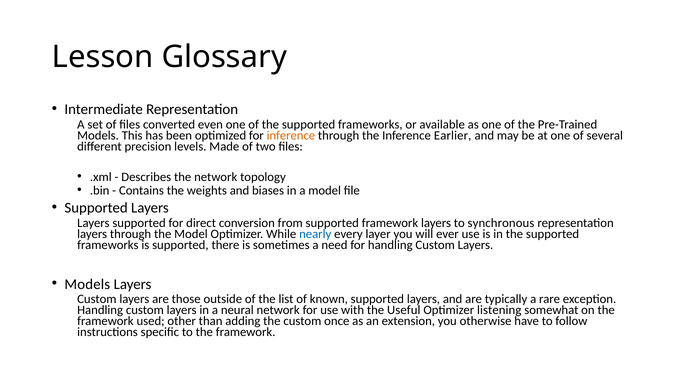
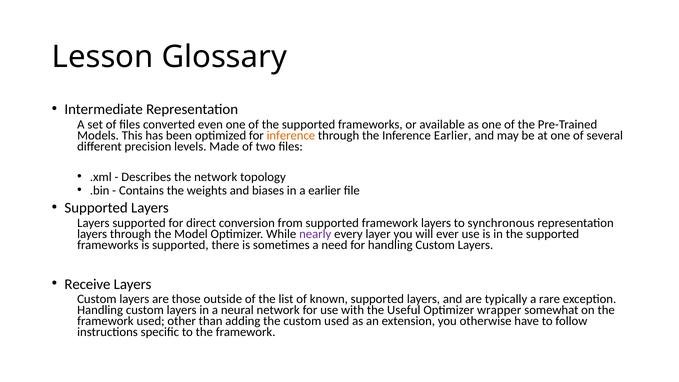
a model: model -> earlier
nearly colour: blue -> purple
Models at (87, 284): Models -> Receive
listening: listening -> wrapper
custom once: once -> used
